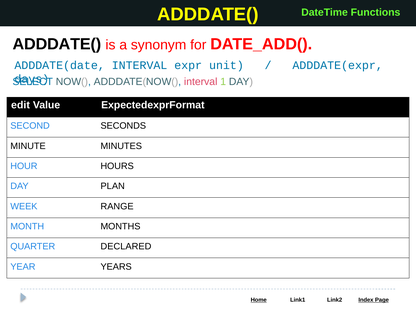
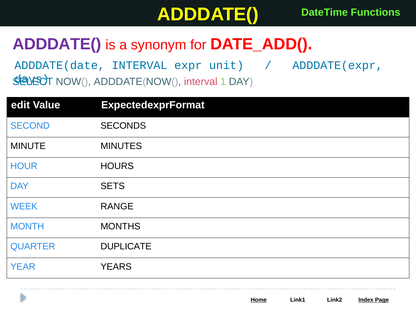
ADDDATE( at (57, 44) colour: black -> purple
PLAN: PLAN -> SETS
DECLARED: DECLARED -> DUPLICATE
